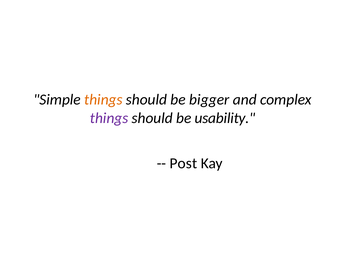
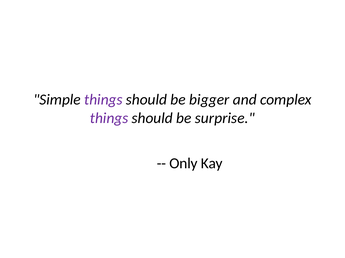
things at (103, 100) colour: orange -> purple
usability: usability -> surprise
Post: Post -> Only
